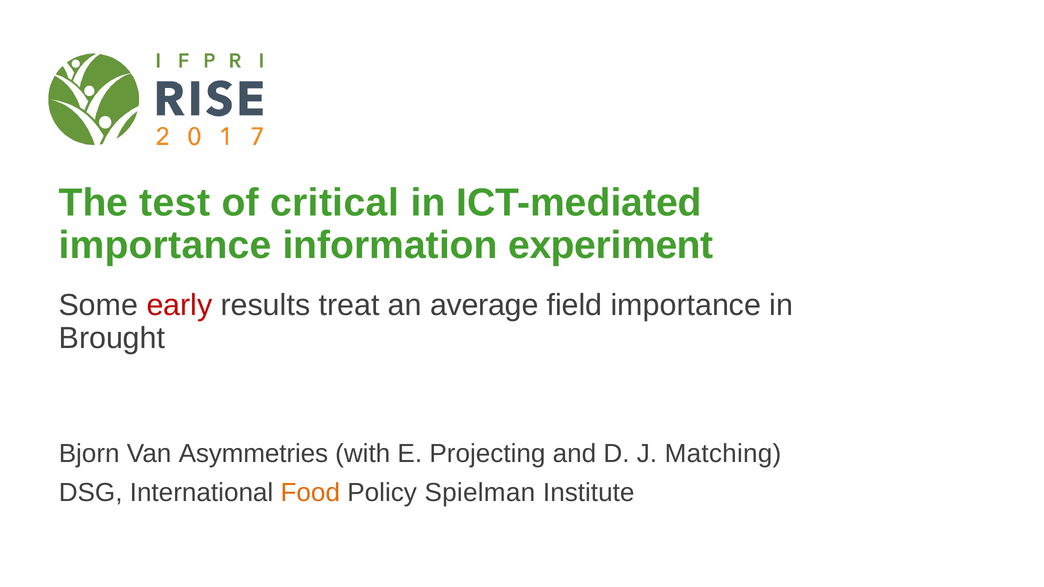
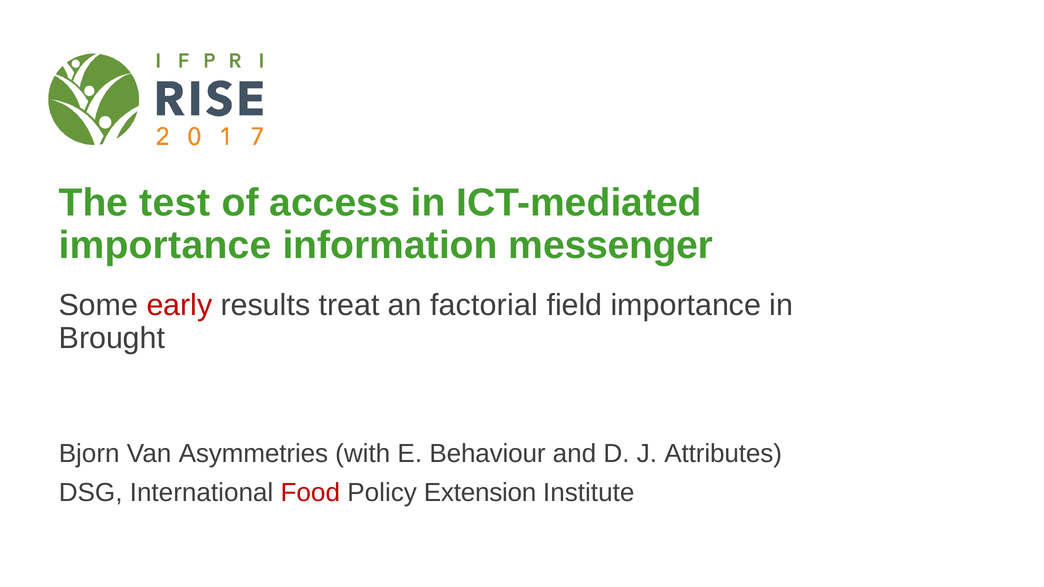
critical: critical -> access
experiment: experiment -> messenger
average: average -> factorial
Projecting: Projecting -> Behaviour
Matching: Matching -> Attributes
Food colour: orange -> red
Spielman: Spielman -> Extension
